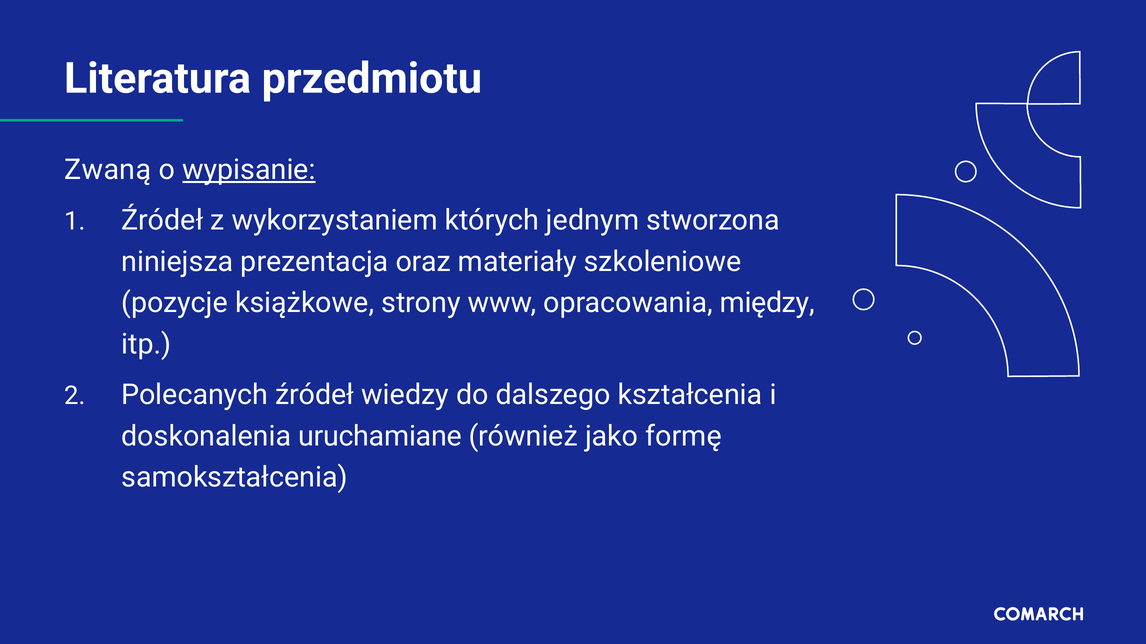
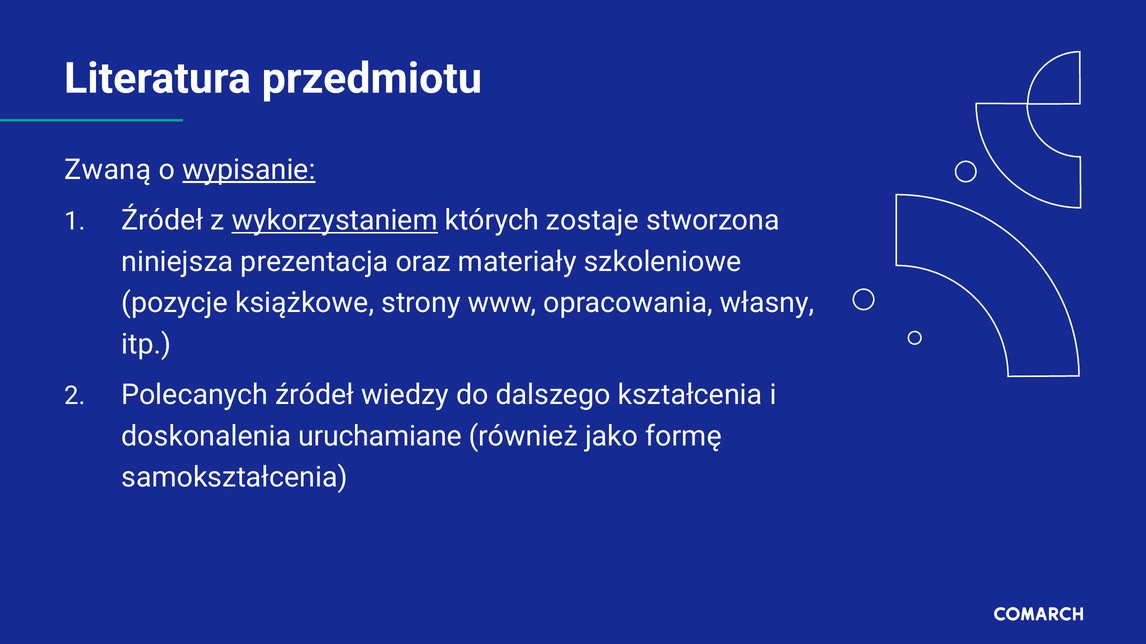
wykorzystaniem underline: none -> present
jednym: jednym -> zostaje
między: między -> własny
